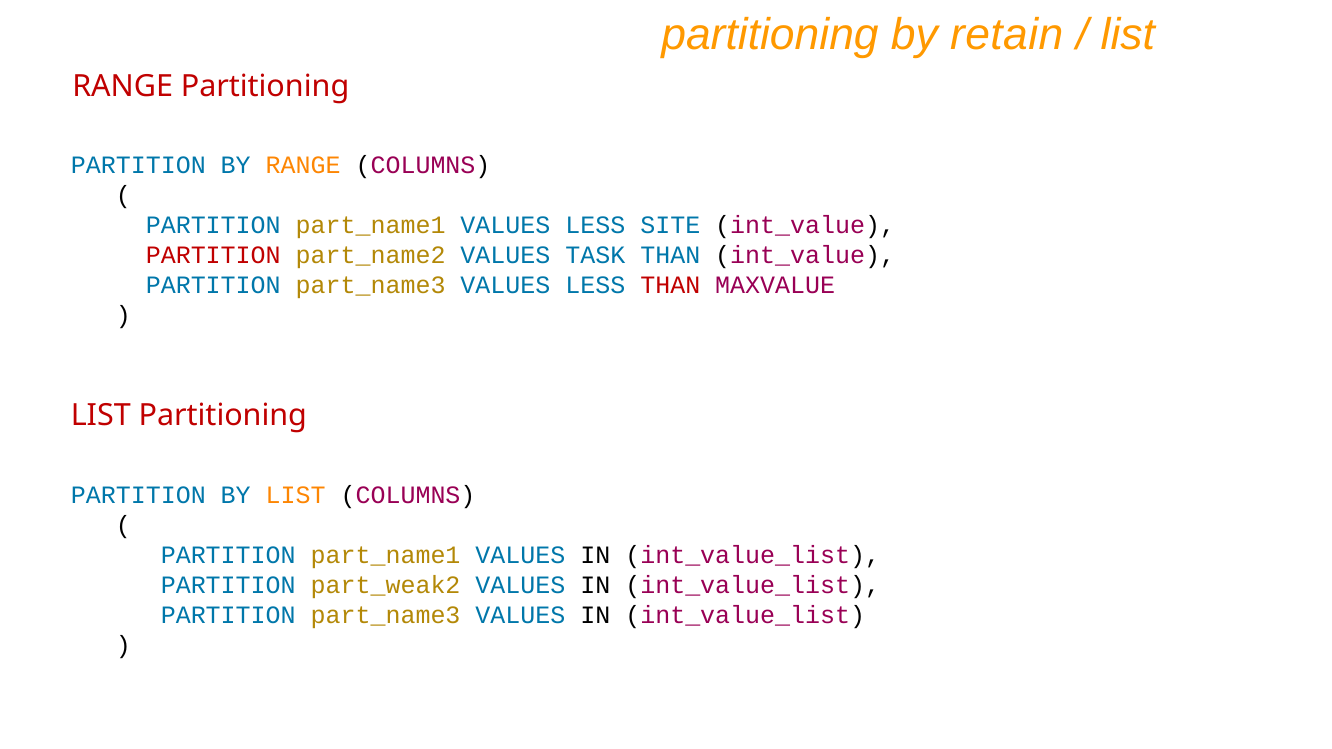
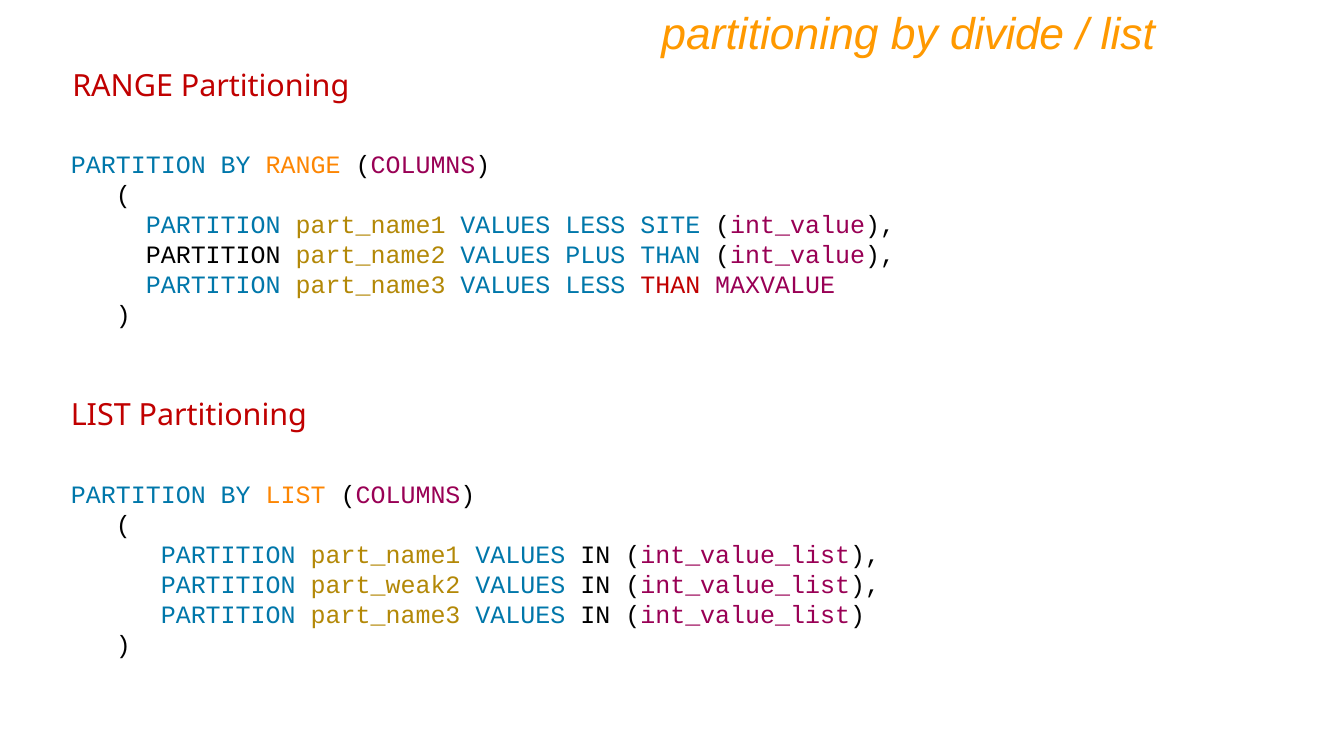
retain: retain -> divide
PARTITION at (213, 255) colour: red -> black
TASK: TASK -> PLUS
